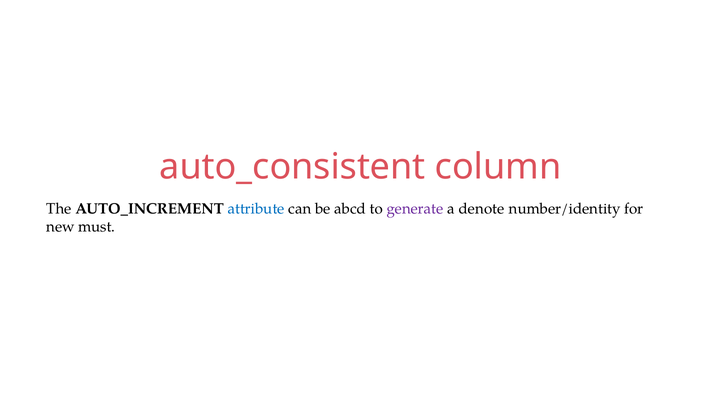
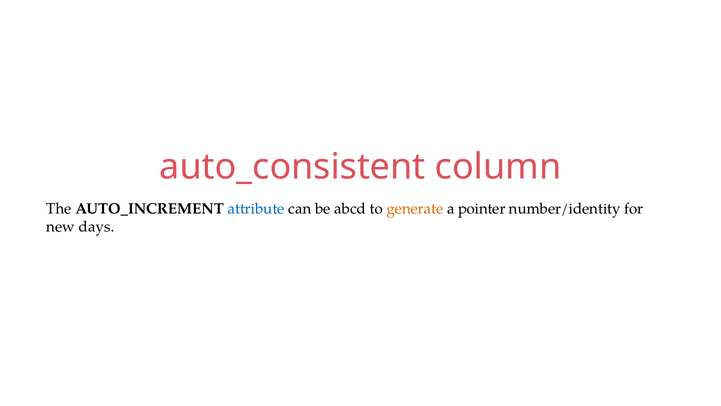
generate colour: purple -> orange
denote: denote -> pointer
must: must -> days
